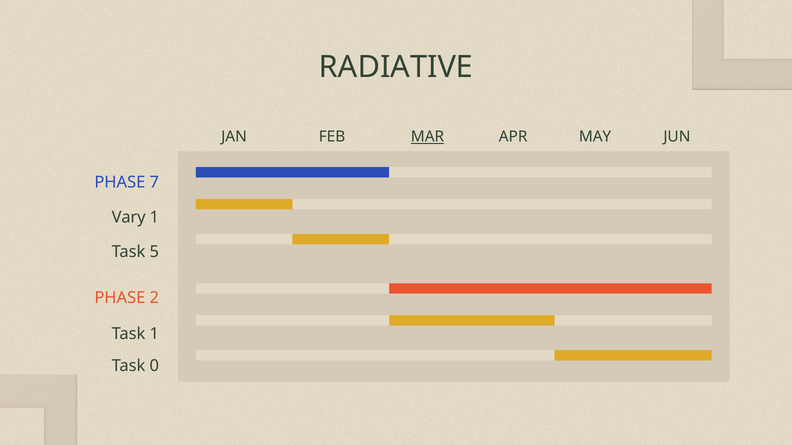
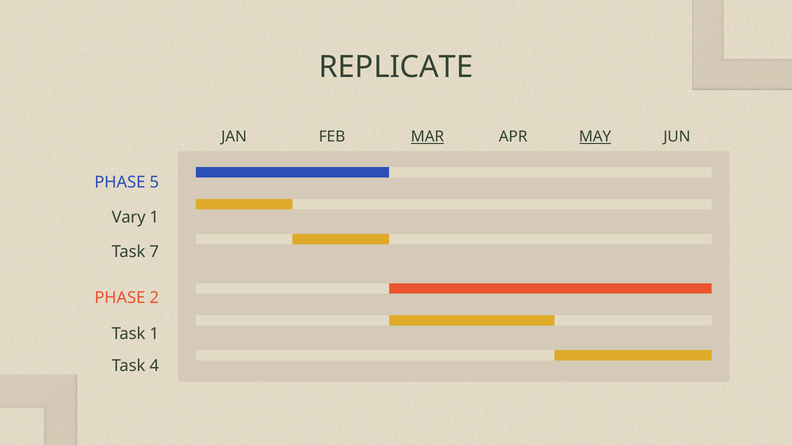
RADIATIVE: RADIATIVE -> REPLICATE
MAY underline: none -> present
7: 7 -> 5
5: 5 -> 7
0: 0 -> 4
